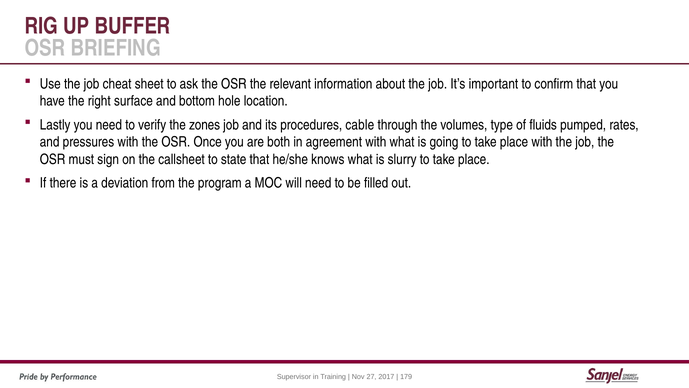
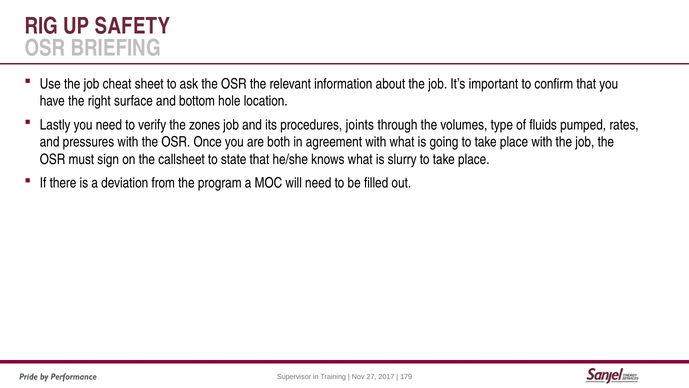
BUFFER: BUFFER -> SAFETY
cable: cable -> joints
